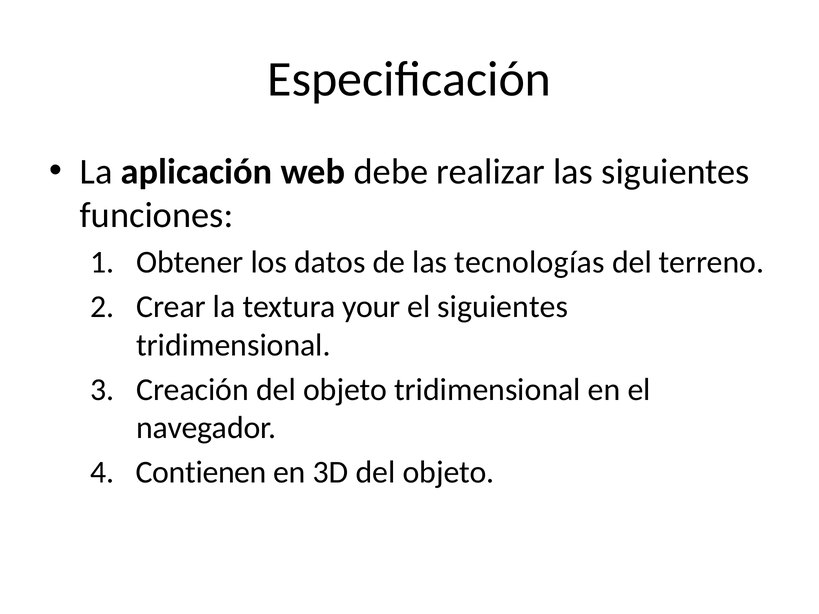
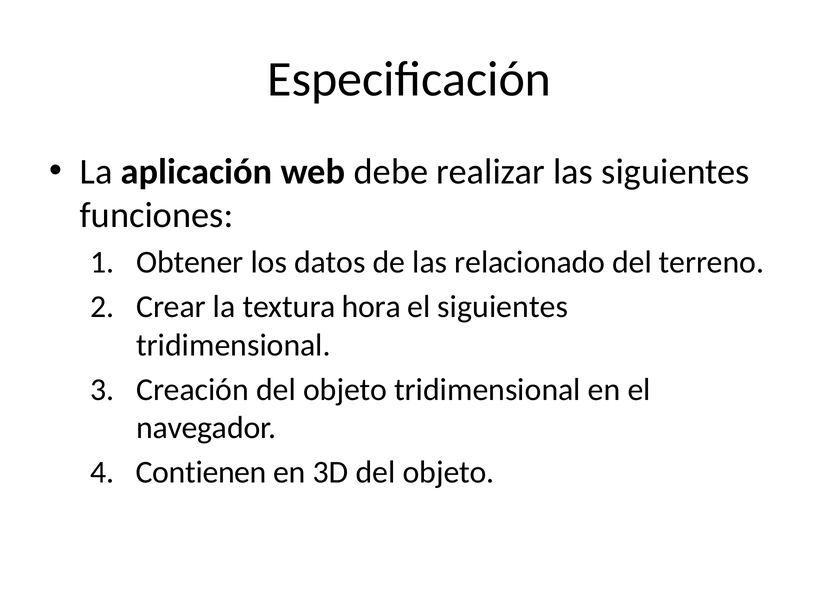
tecnologías: tecnologías -> relacionado
your: your -> hora
